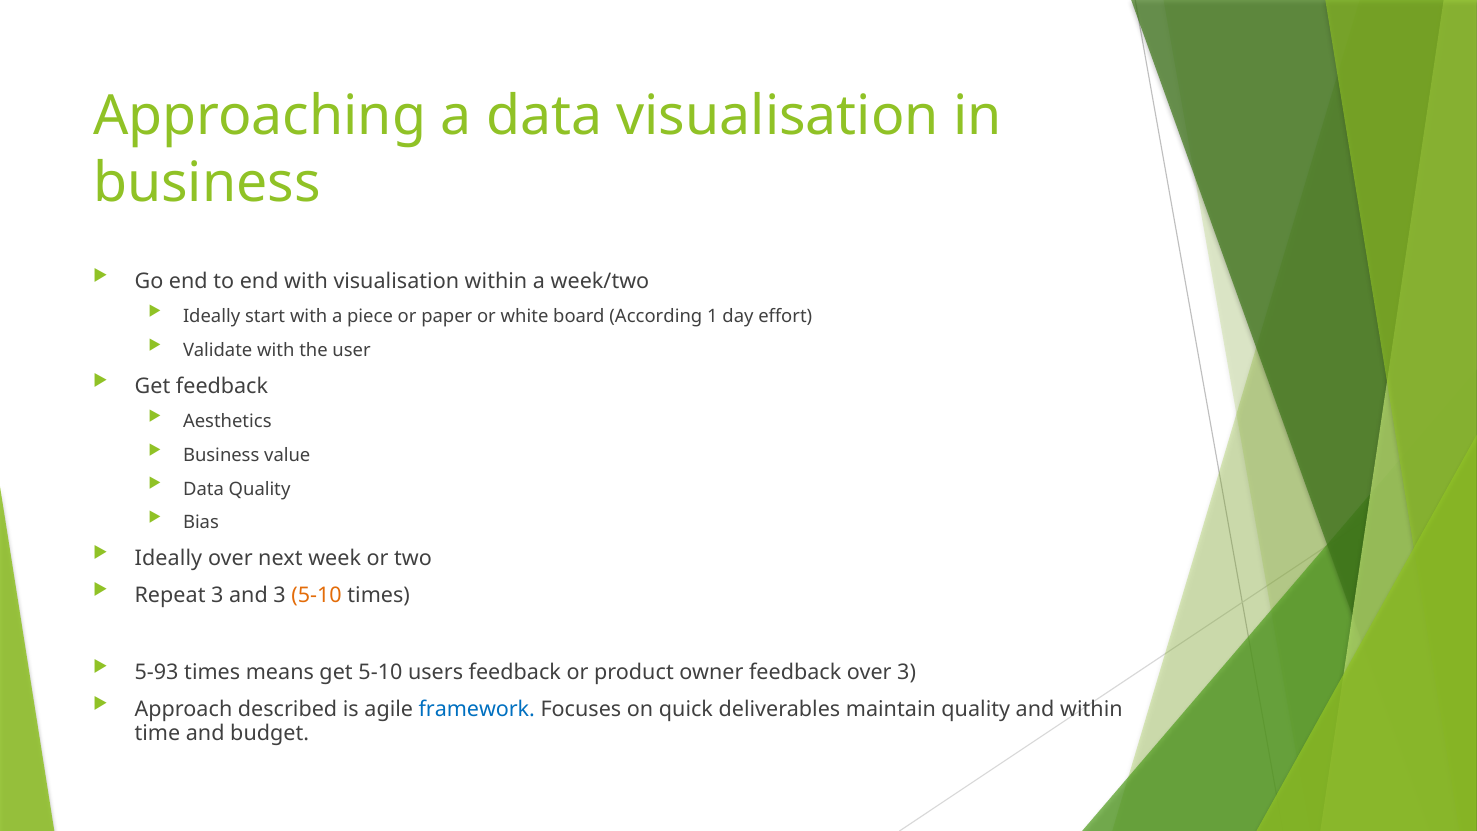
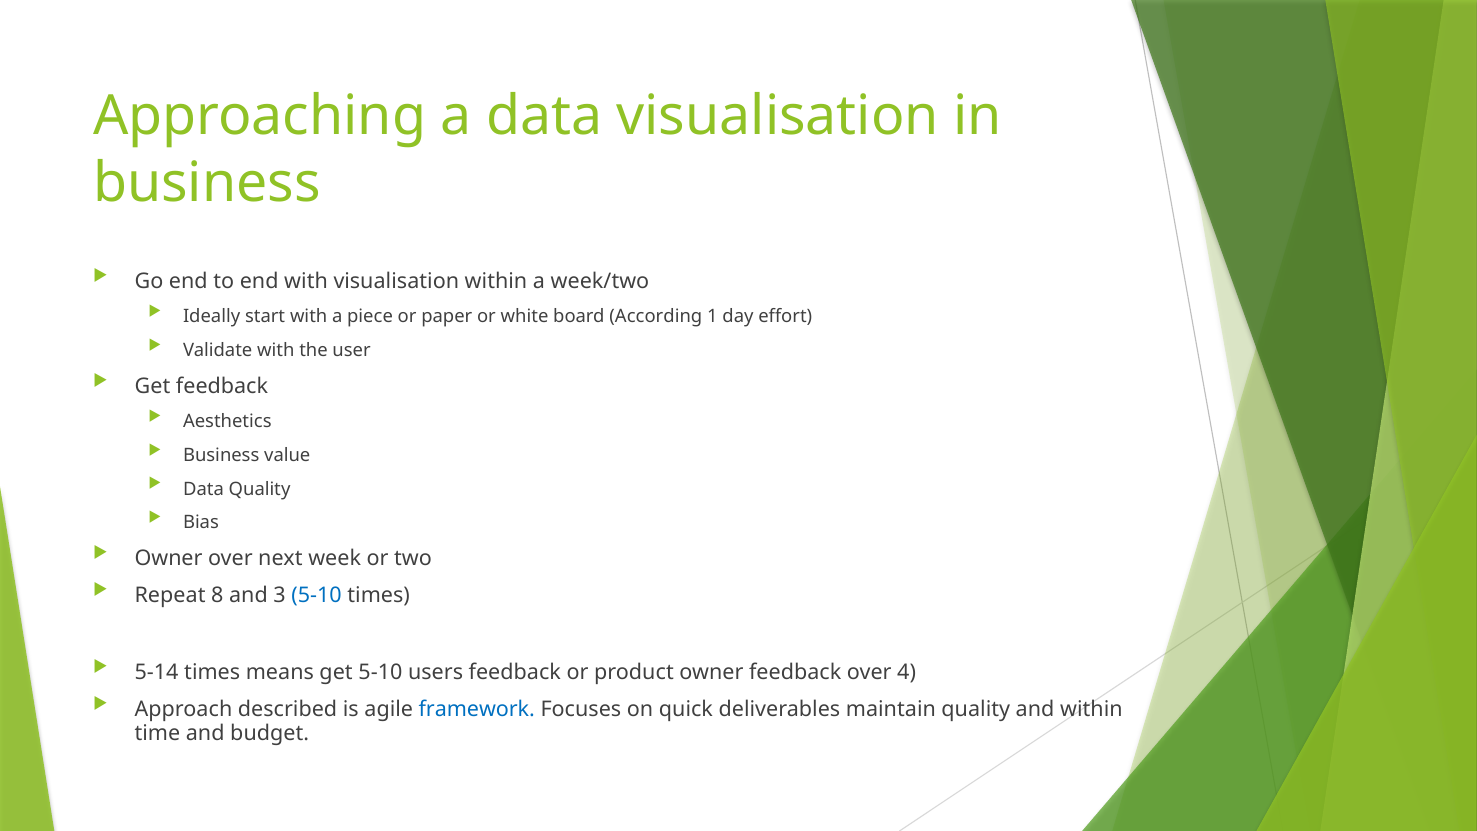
Ideally at (168, 558): Ideally -> Owner
Repeat 3: 3 -> 8
5-10 at (317, 596) colour: orange -> blue
5-93: 5-93 -> 5-14
over 3: 3 -> 4
